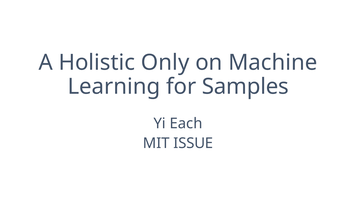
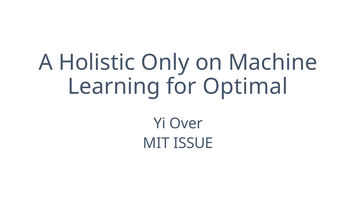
Samples: Samples -> Optimal
Each: Each -> Over
